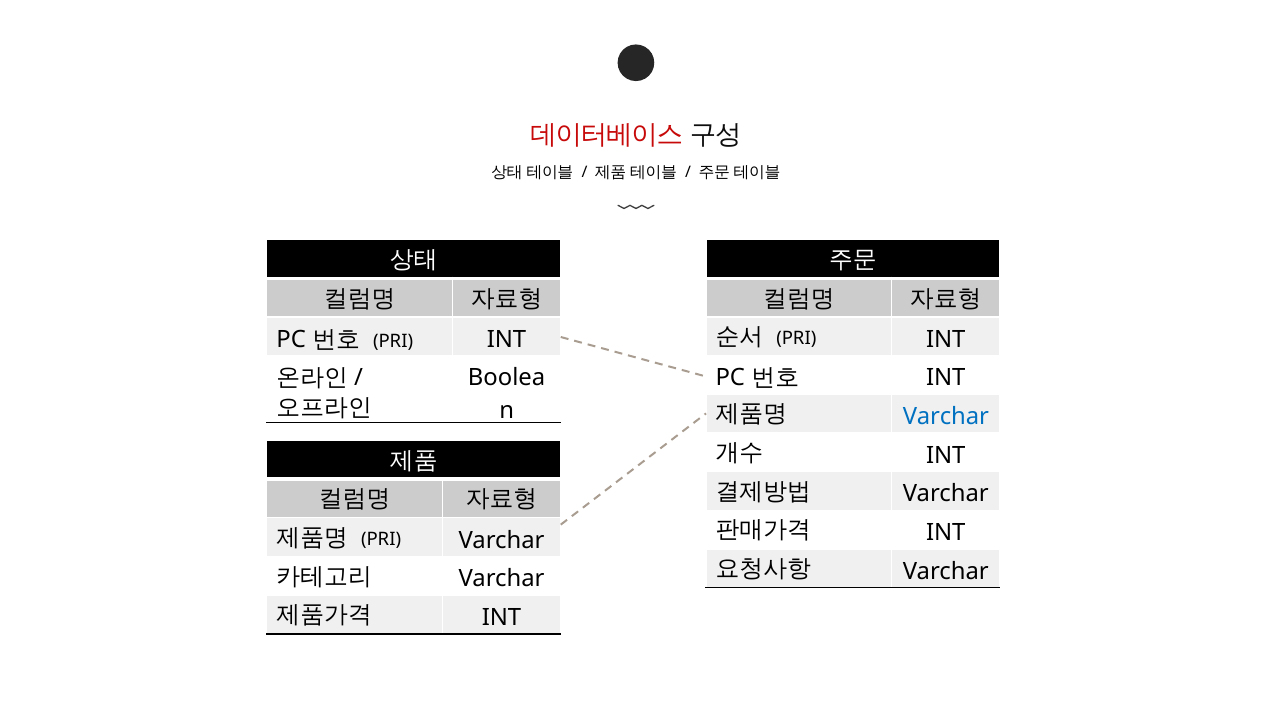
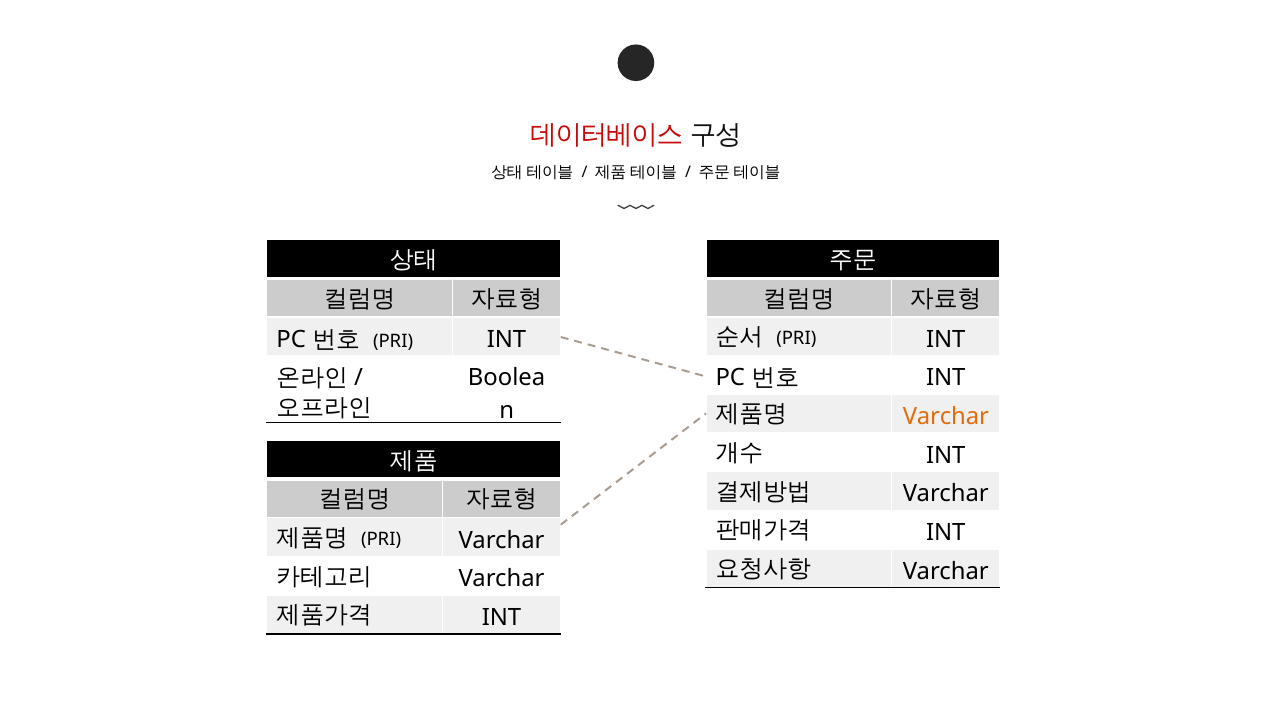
Varchar at (946, 417) colour: blue -> orange
